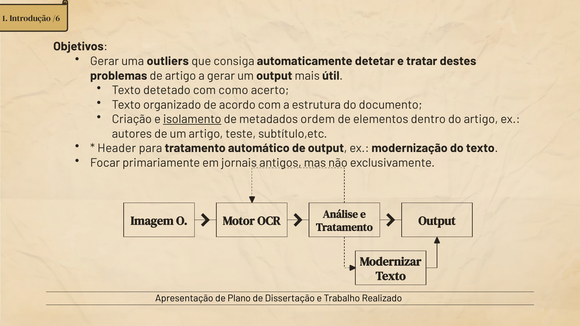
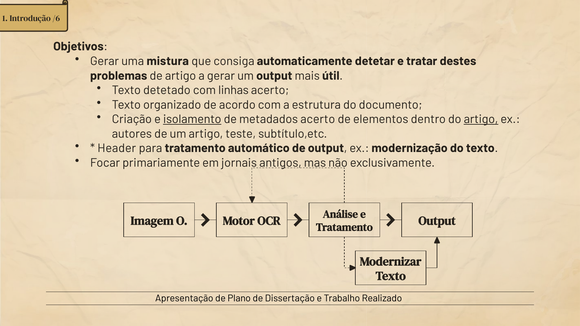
outliers: outliers -> mistura
como: como -> linhas
metadados ordem: ordem -> acerto
artigo at (481, 119) underline: none -> present
